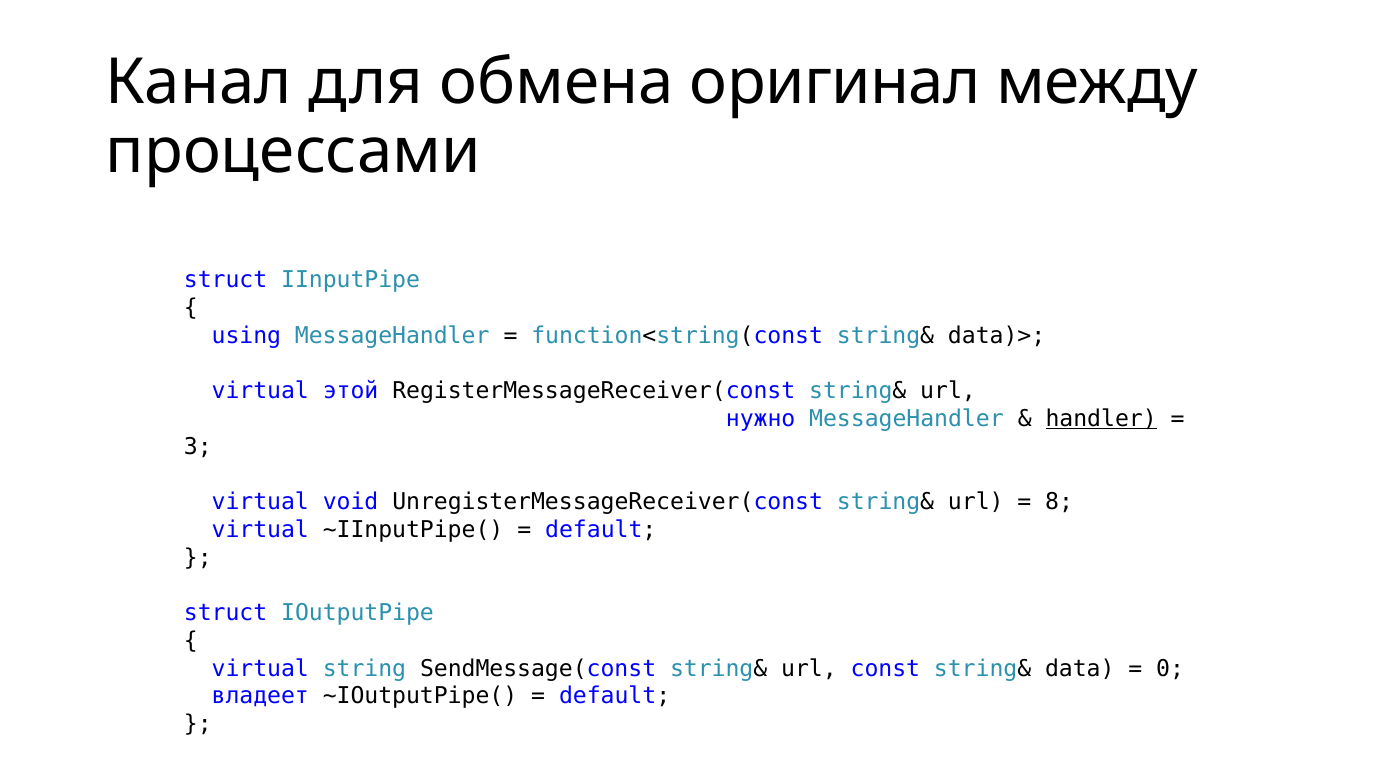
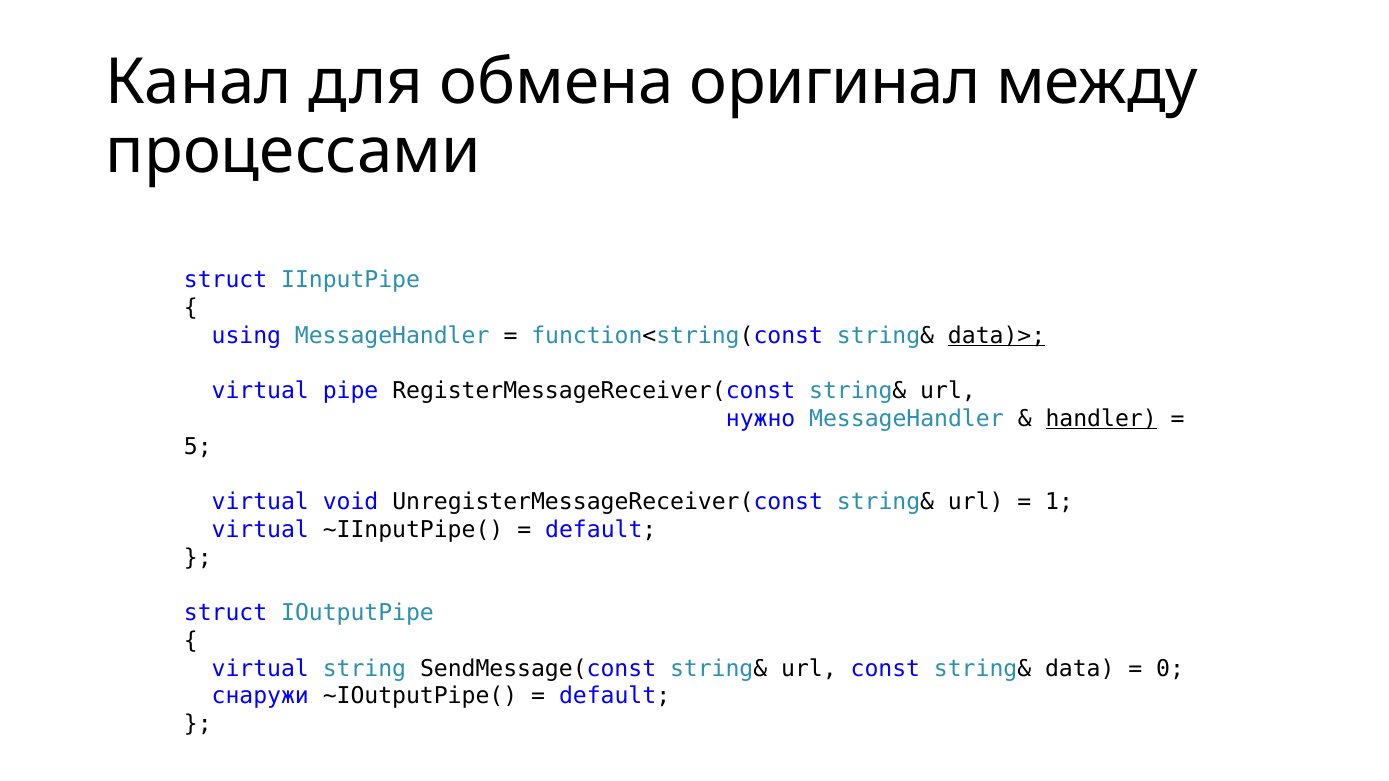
data)> underline: none -> present
этой: этой -> pipe
3: 3 -> 5
8: 8 -> 1
владеет: владеет -> снаружи
